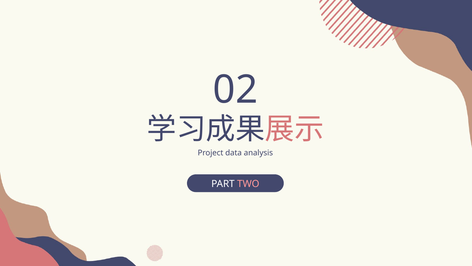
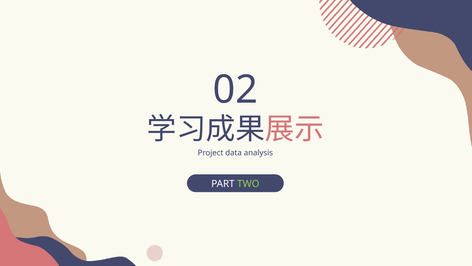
TWO colour: pink -> light green
